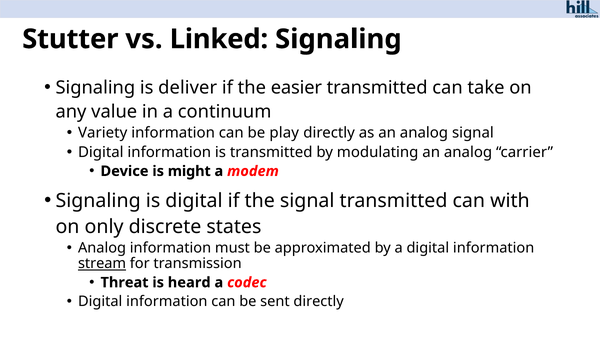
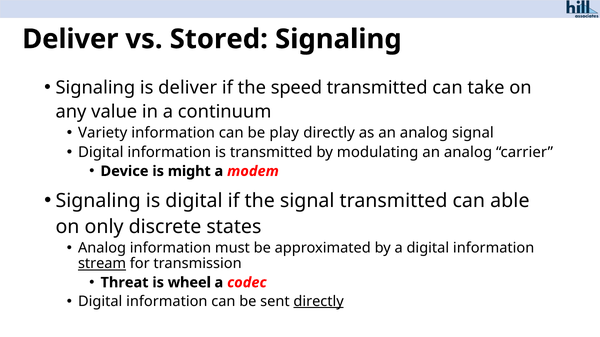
Stutter at (70, 39): Stutter -> Deliver
Linked: Linked -> Stored
easier: easier -> speed
with: with -> able
heard: heard -> wheel
directly at (319, 302) underline: none -> present
